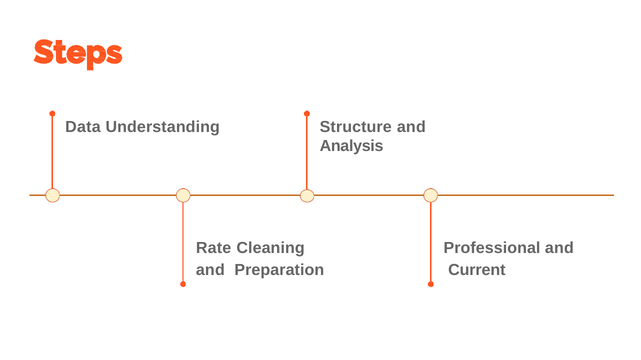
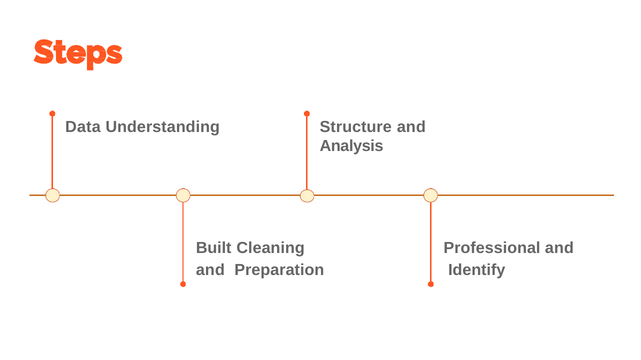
Rate: Rate -> Built
Current: Current -> Identify
